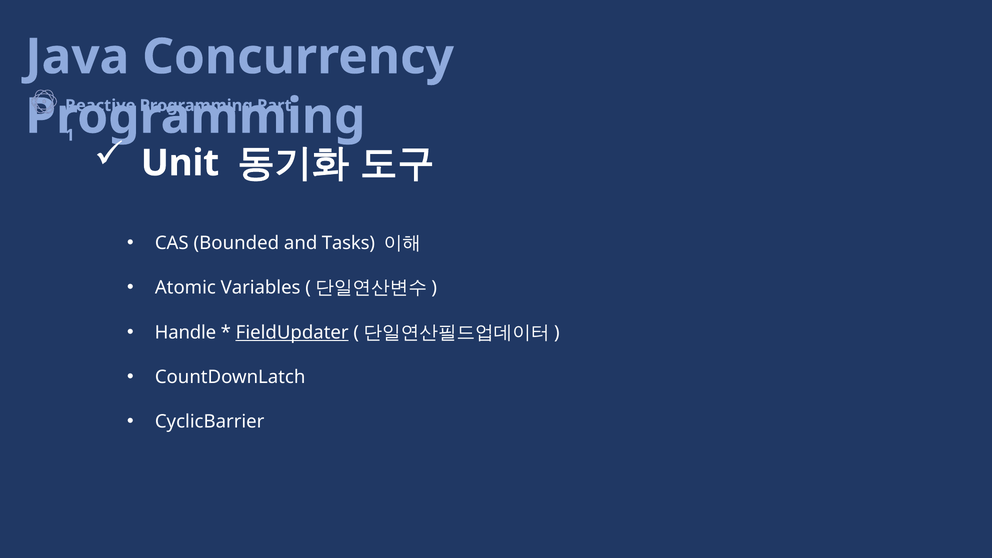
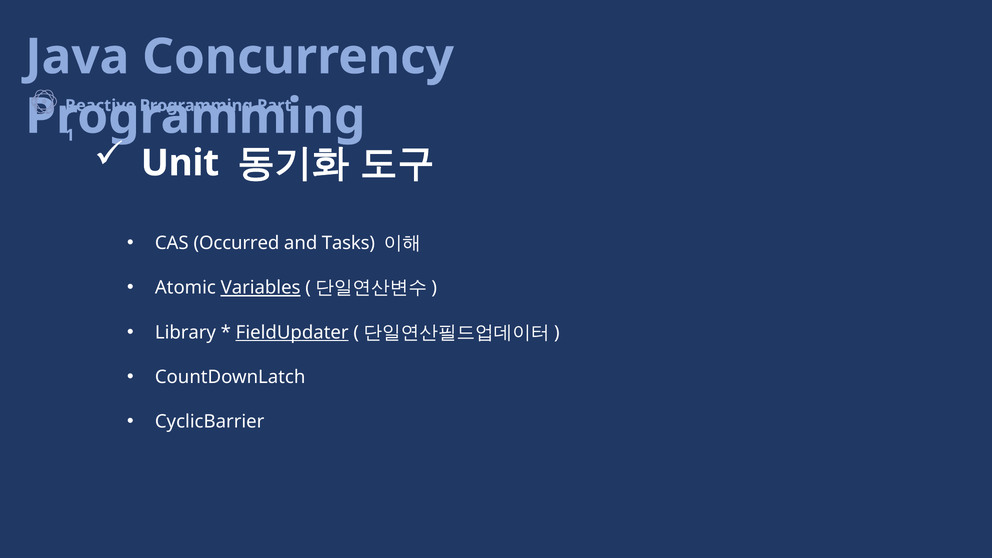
Bounded: Bounded -> Occurred
Variables underline: none -> present
Handle: Handle -> Library
